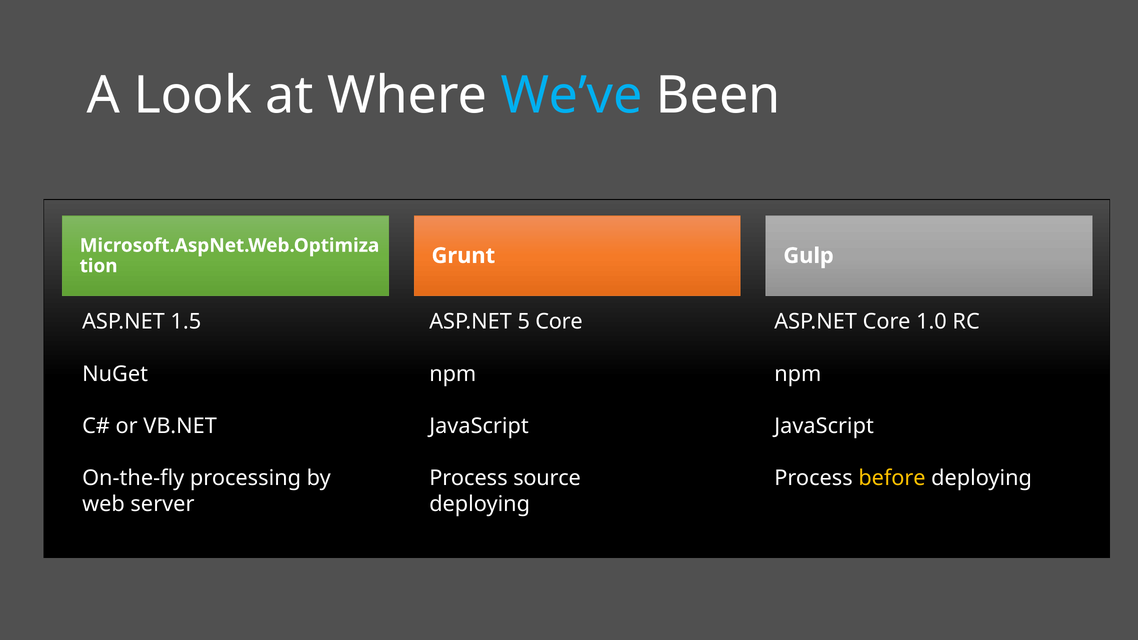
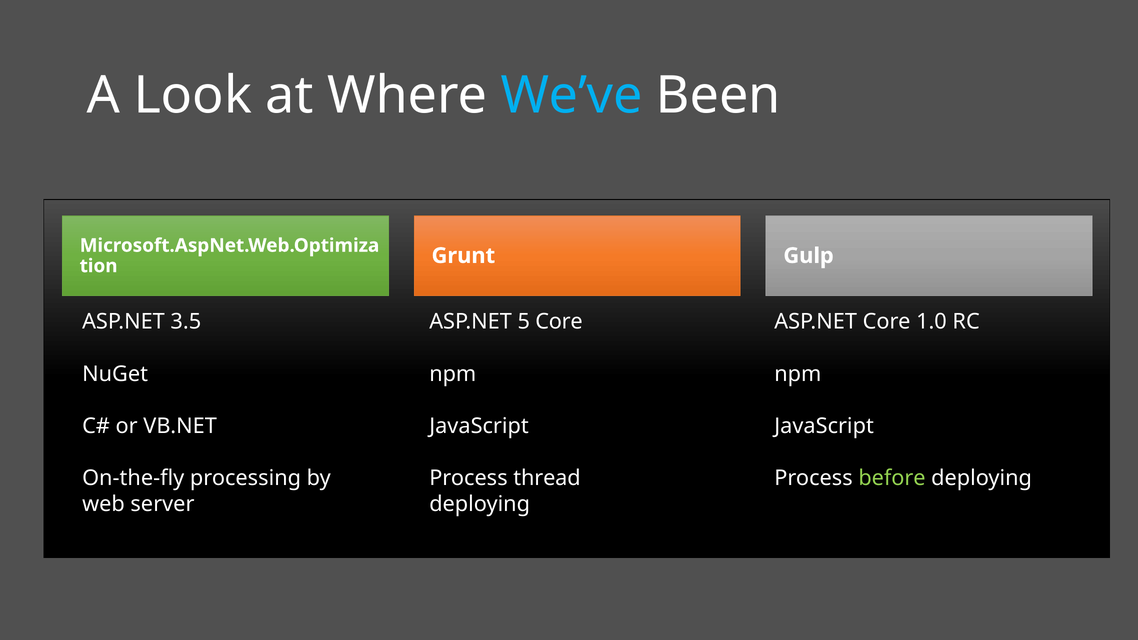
1.5: 1.5 -> 3.5
source: source -> thread
before colour: yellow -> light green
